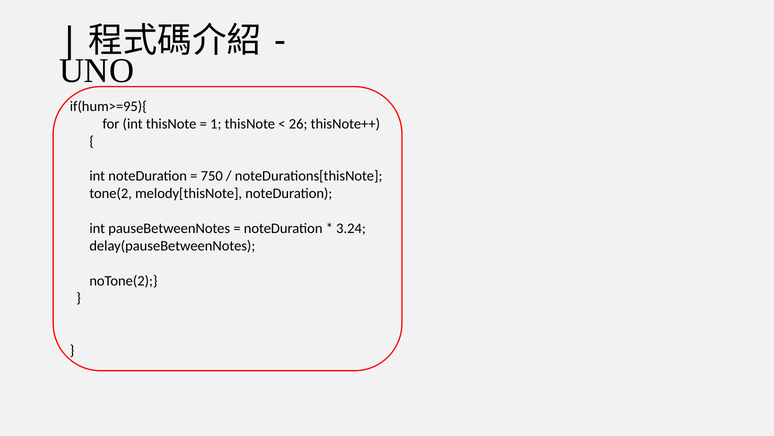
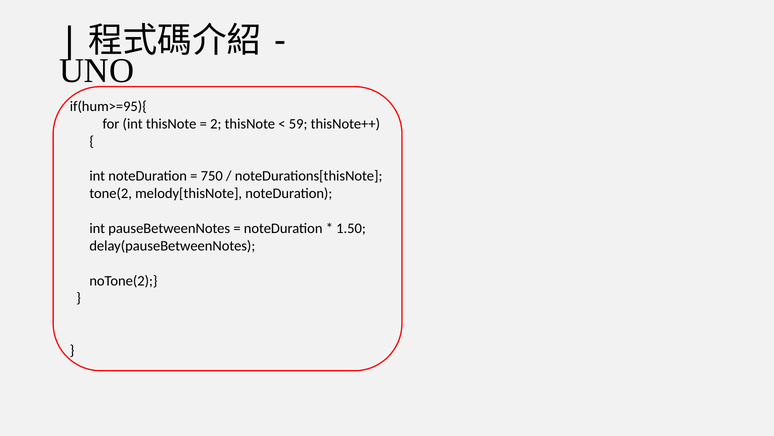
1: 1 -> 2
26: 26 -> 59
3.24: 3.24 -> 1.50
